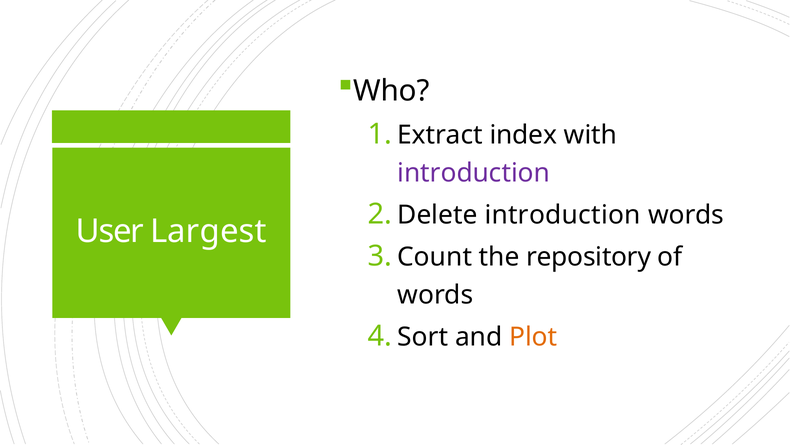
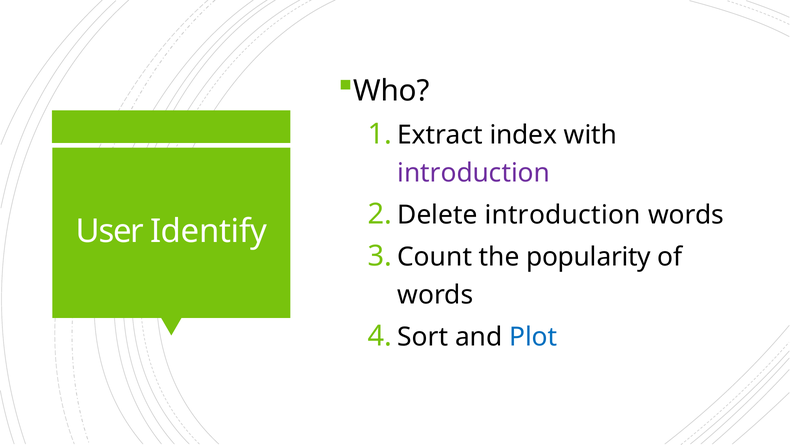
Largest: Largest -> Identify
repository: repository -> popularity
Plot colour: orange -> blue
